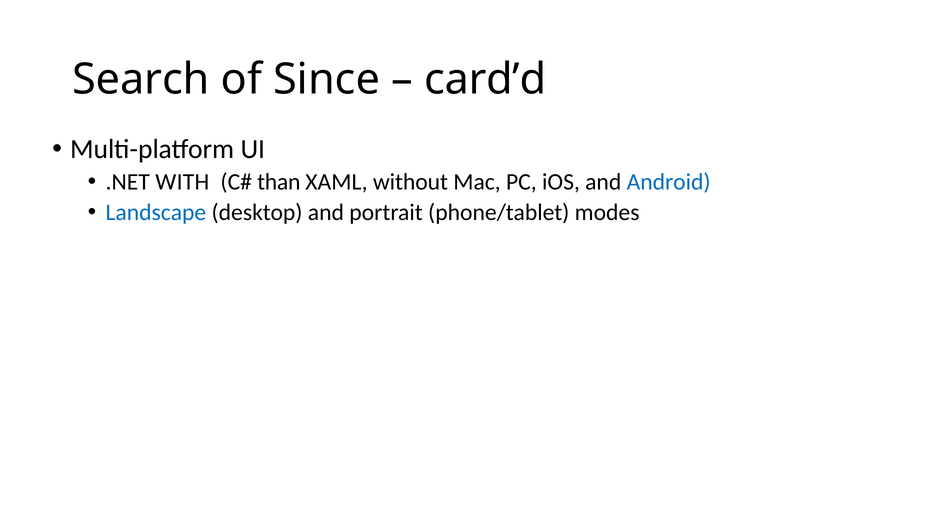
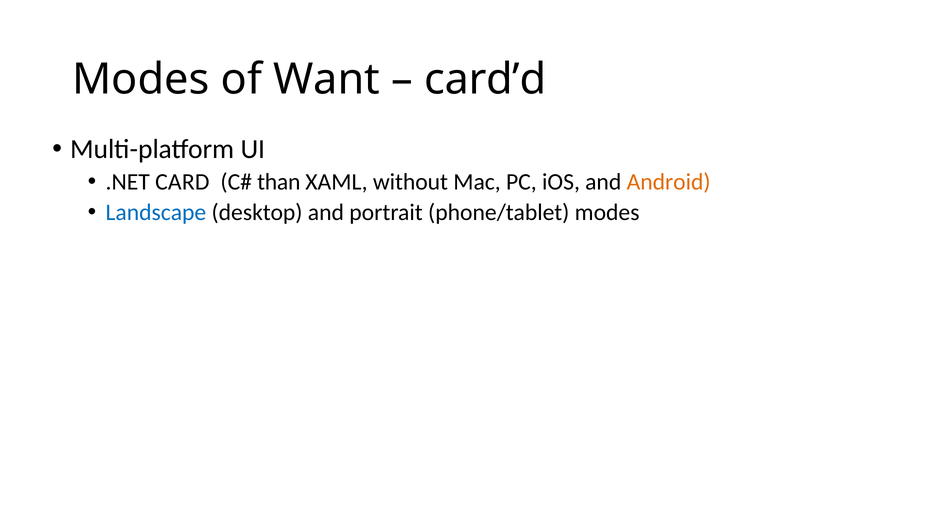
Search at (141, 79): Search -> Modes
Since: Since -> Want
WITH: WITH -> CARD
Android colour: blue -> orange
